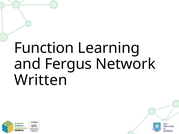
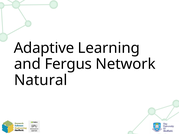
Function: Function -> Adaptive
Written: Written -> Natural
